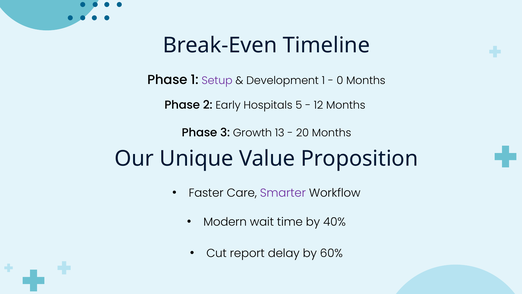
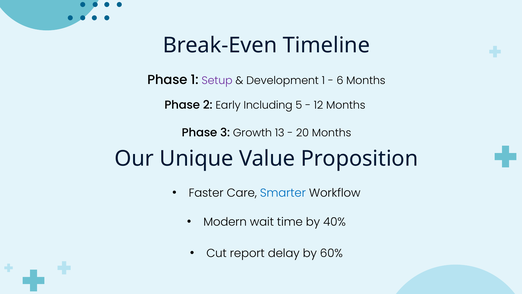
0: 0 -> 6
Hospitals: Hospitals -> Including
Smarter colour: purple -> blue
